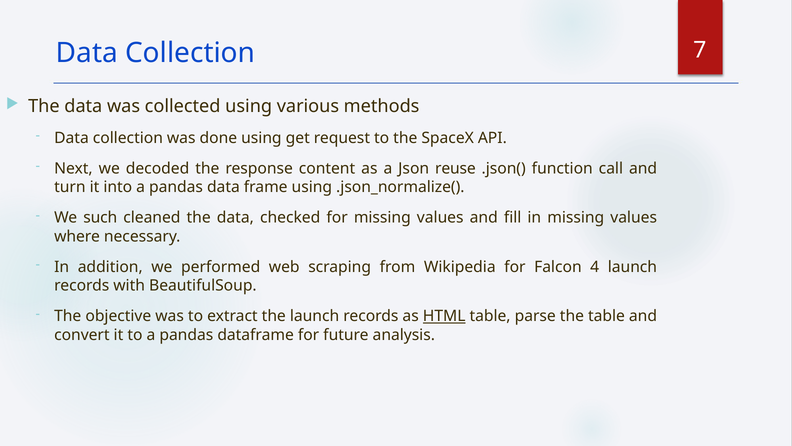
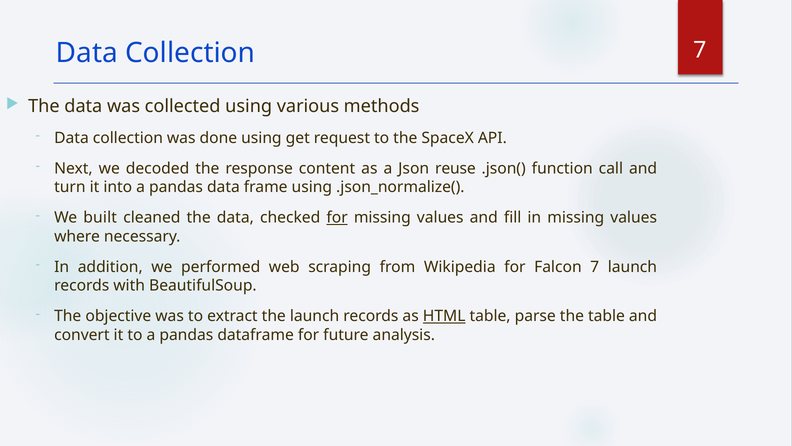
such: such -> built
for at (337, 217) underline: none -> present
Falcon 4: 4 -> 7
